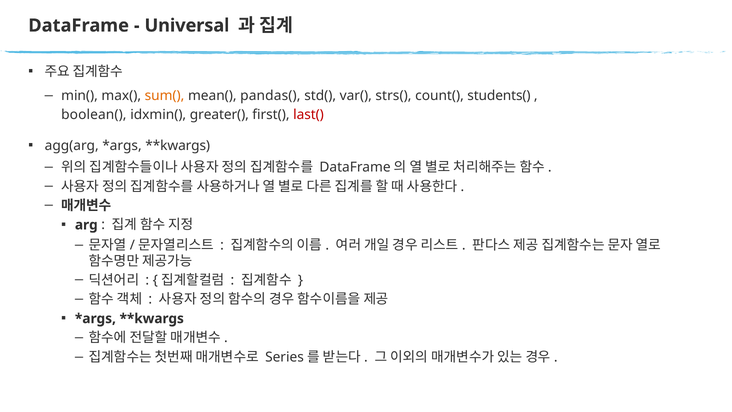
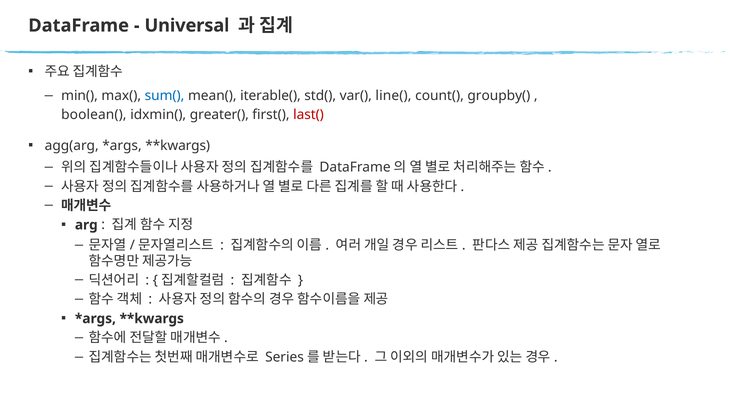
sum( colour: orange -> blue
pandas(: pandas( -> iterable(
strs(: strs( -> line(
students(: students( -> groupby(
